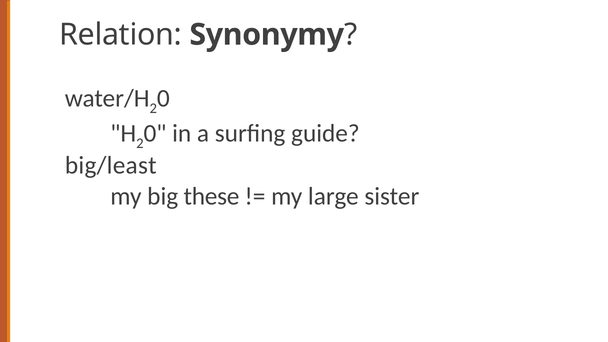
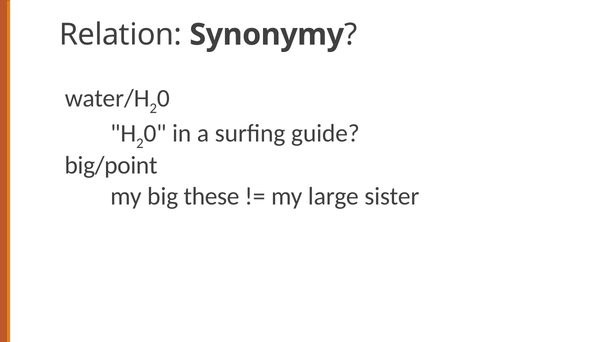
big/least: big/least -> big/point
